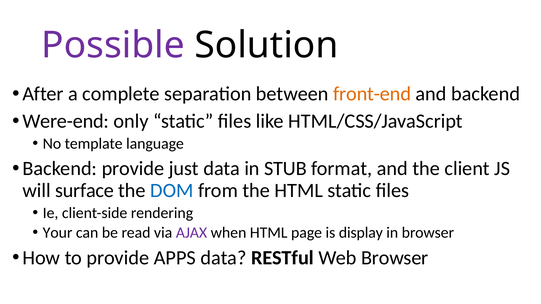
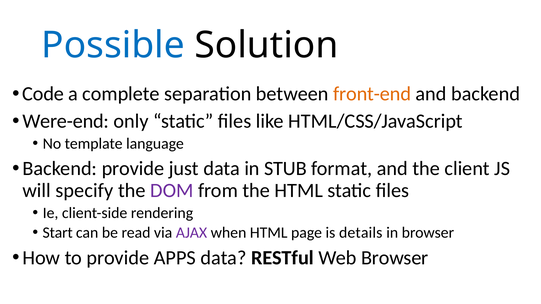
Possible colour: purple -> blue
After: After -> Code
surface: surface -> specify
DOM colour: blue -> purple
Your: Your -> Start
display: display -> details
